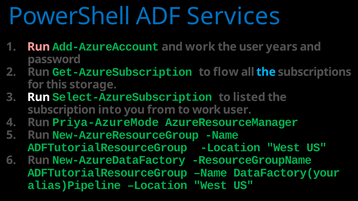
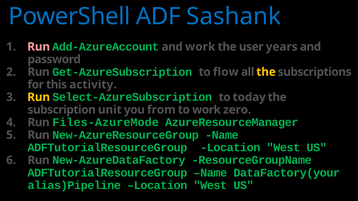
Services: Services -> Sashank
the at (266, 72) colour: light blue -> yellow
storage: storage -> activity
Run at (39, 97) colour: white -> yellow
listed: listed -> today
into: into -> unit
work user: user -> zero
Priya-AzureMode: Priya-AzureMode -> Files-AzureMode
